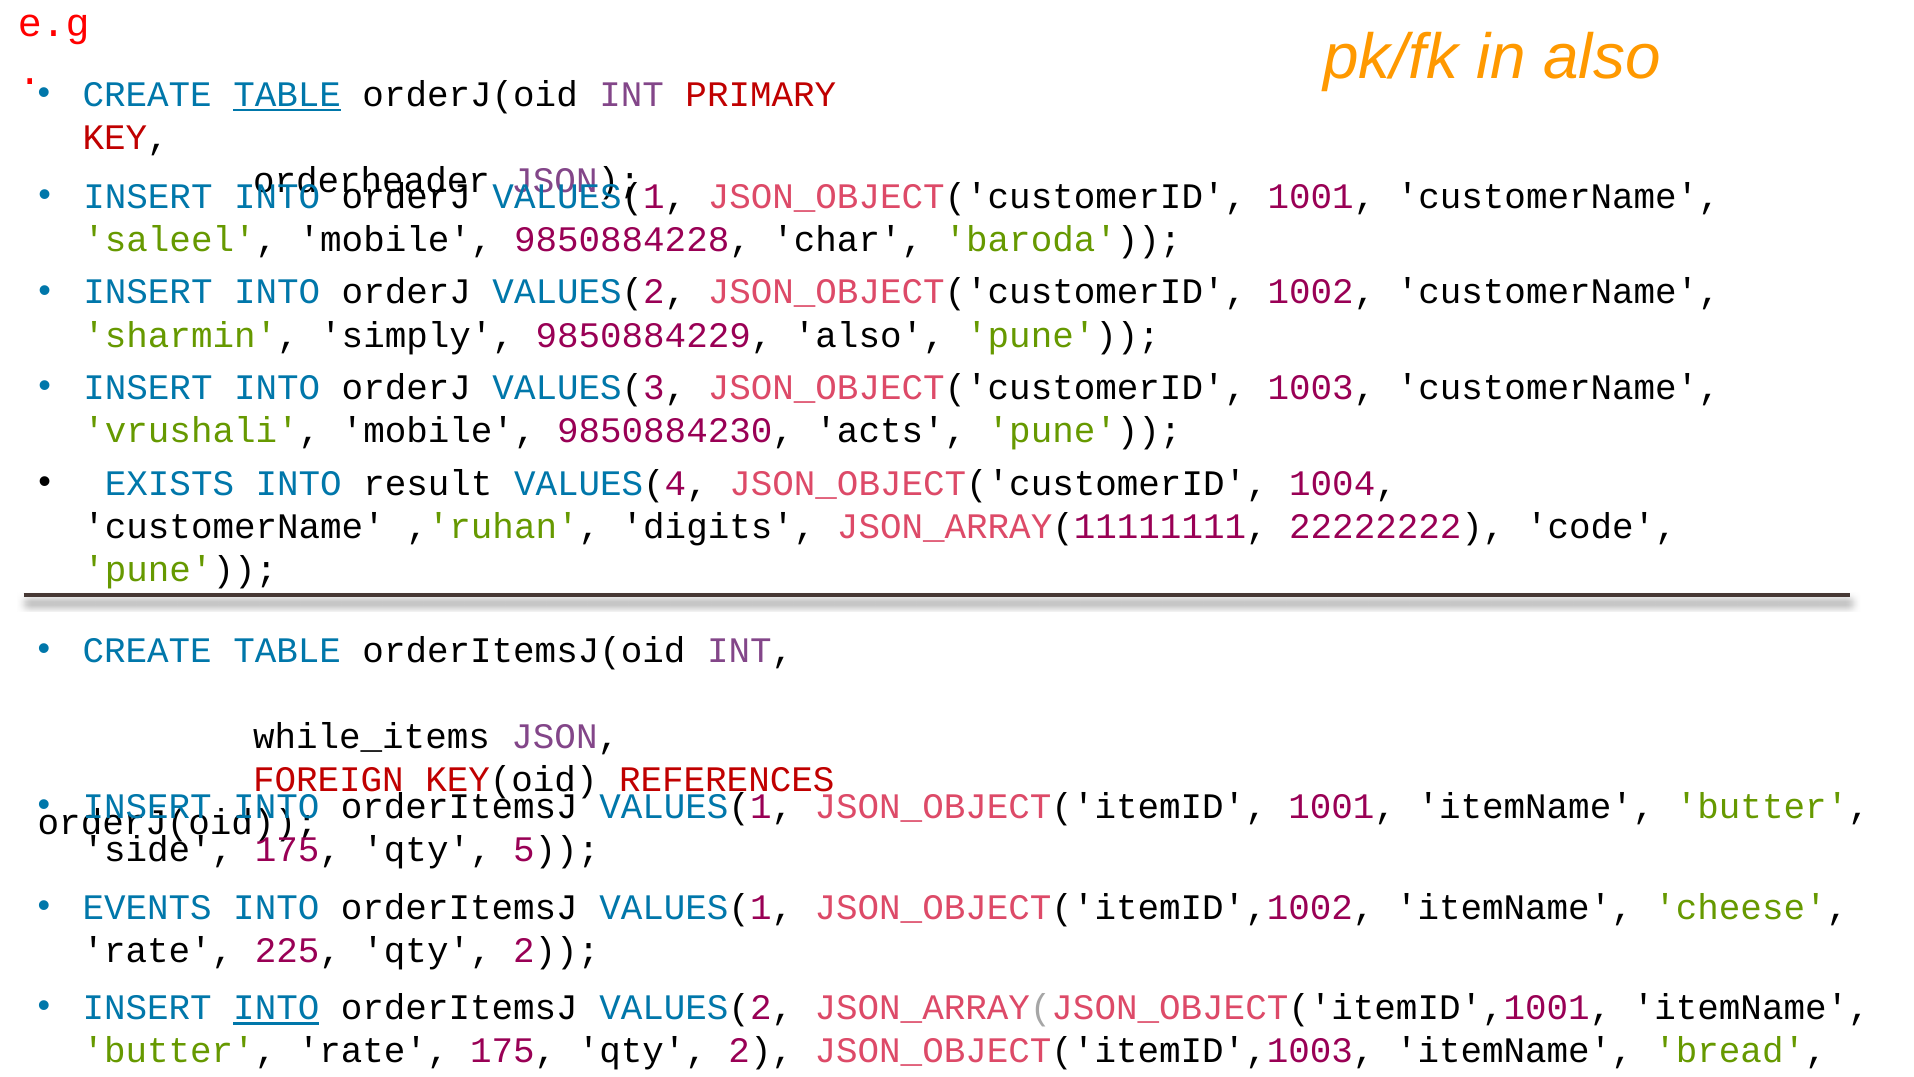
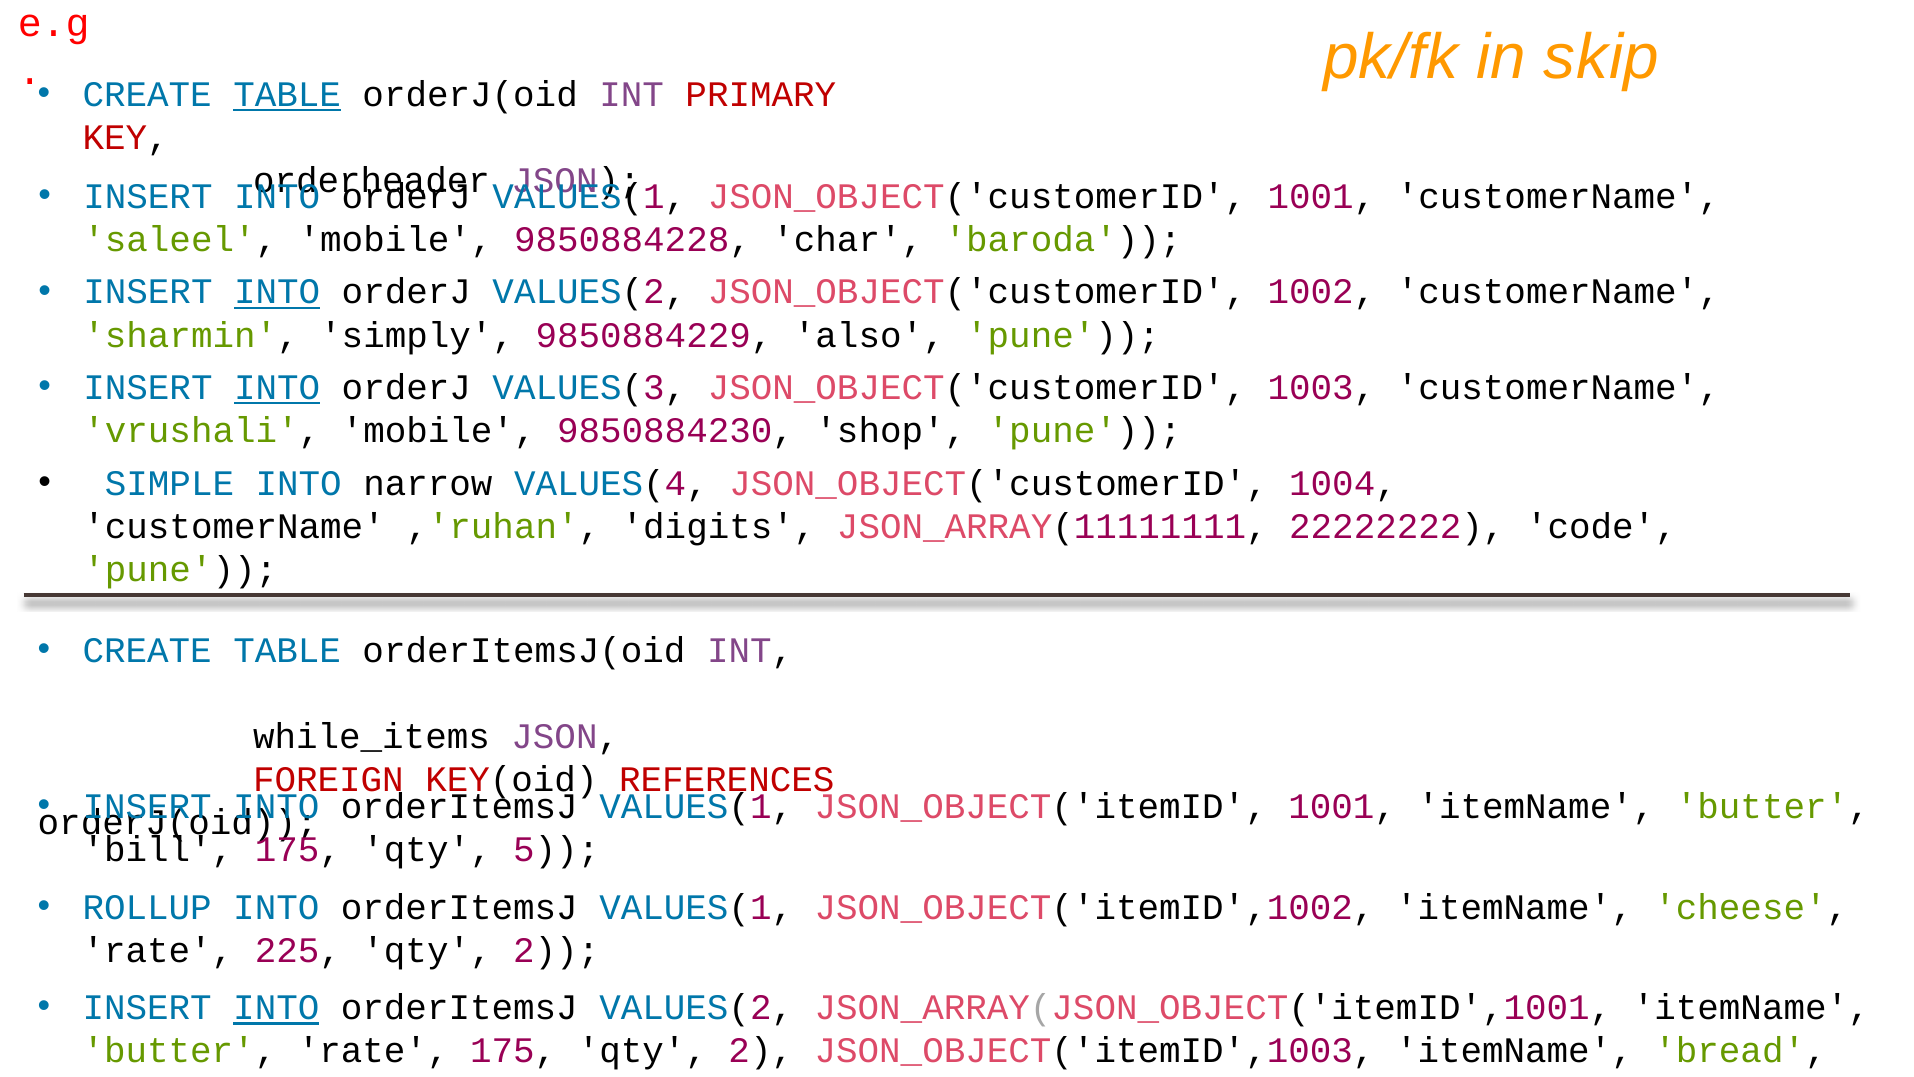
in also: also -> skip
INTO at (277, 292) underline: none -> present
INTO at (277, 388) underline: none -> present
acts: acts -> shop
EXISTS: EXISTS -> SIMPLE
result: result -> narrow
side: side -> bill
EVENTS: EVENTS -> ROLLUP
